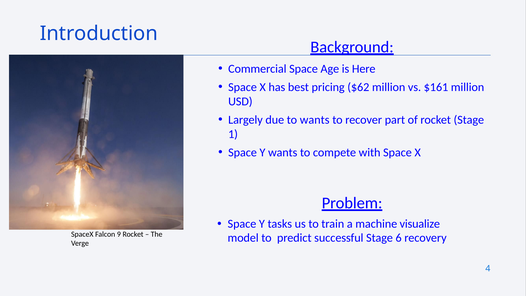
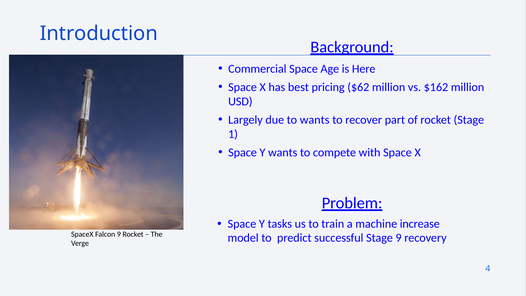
$161: $161 -> $162
visualize: visualize -> increase
Stage 6: 6 -> 9
